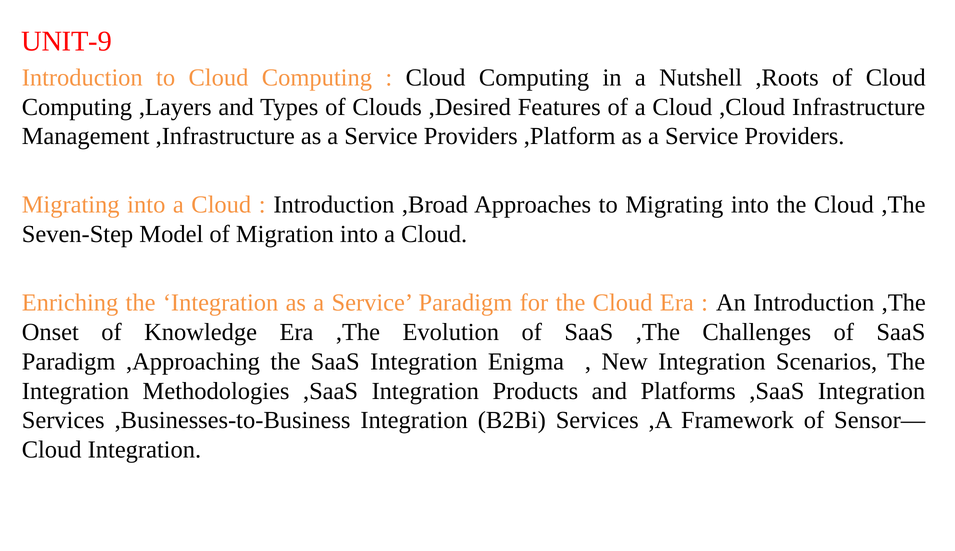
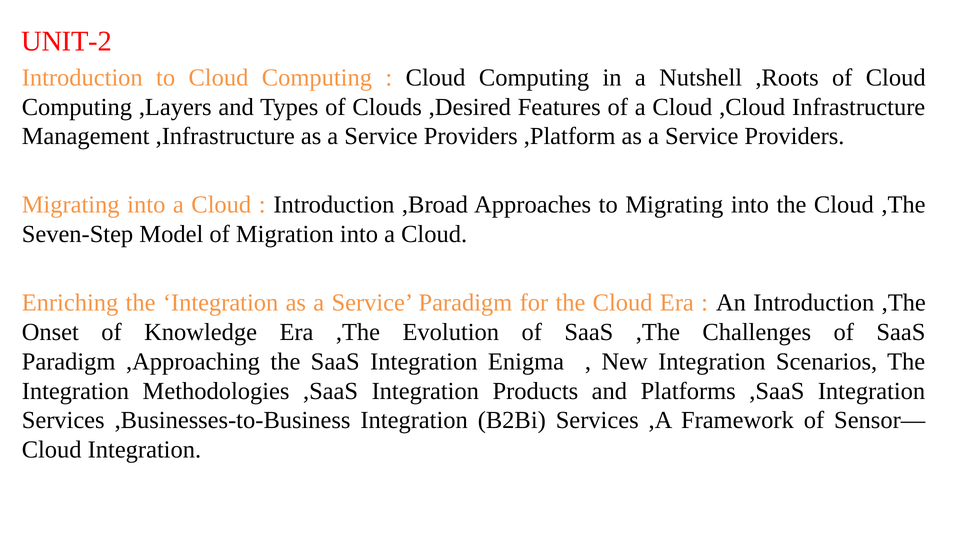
UNIT-9: UNIT-9 -> UNIT-2
